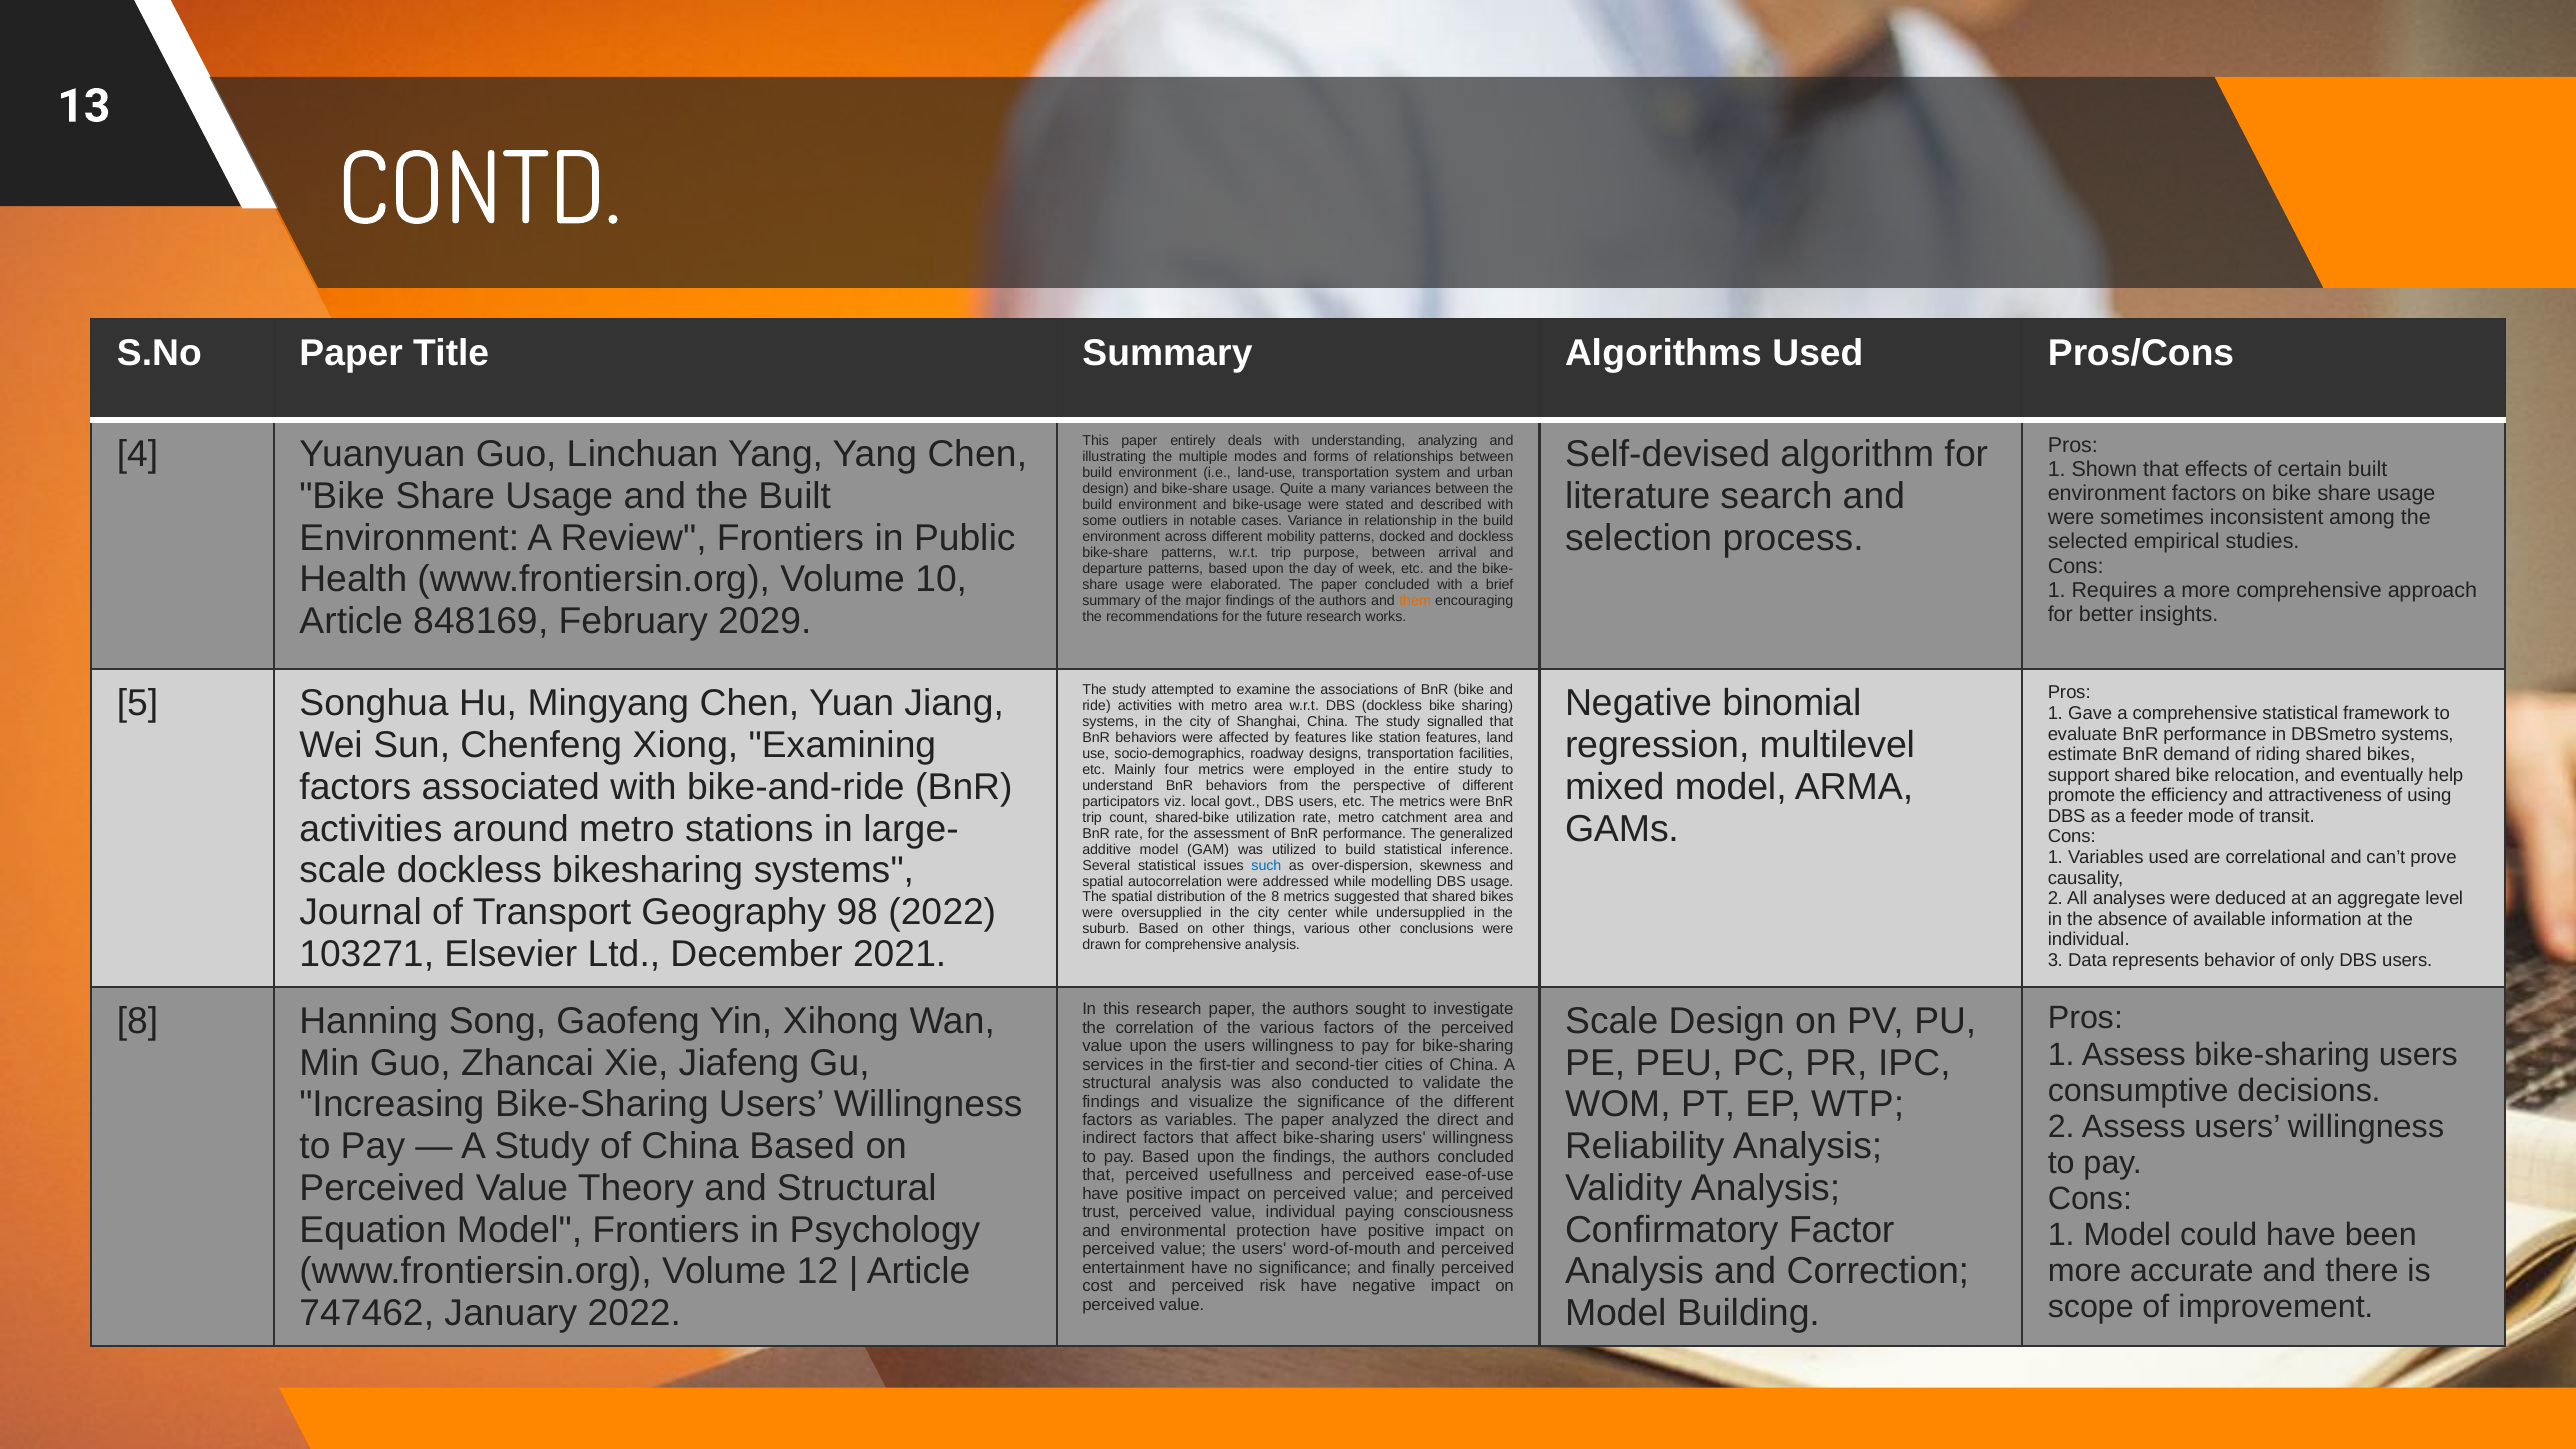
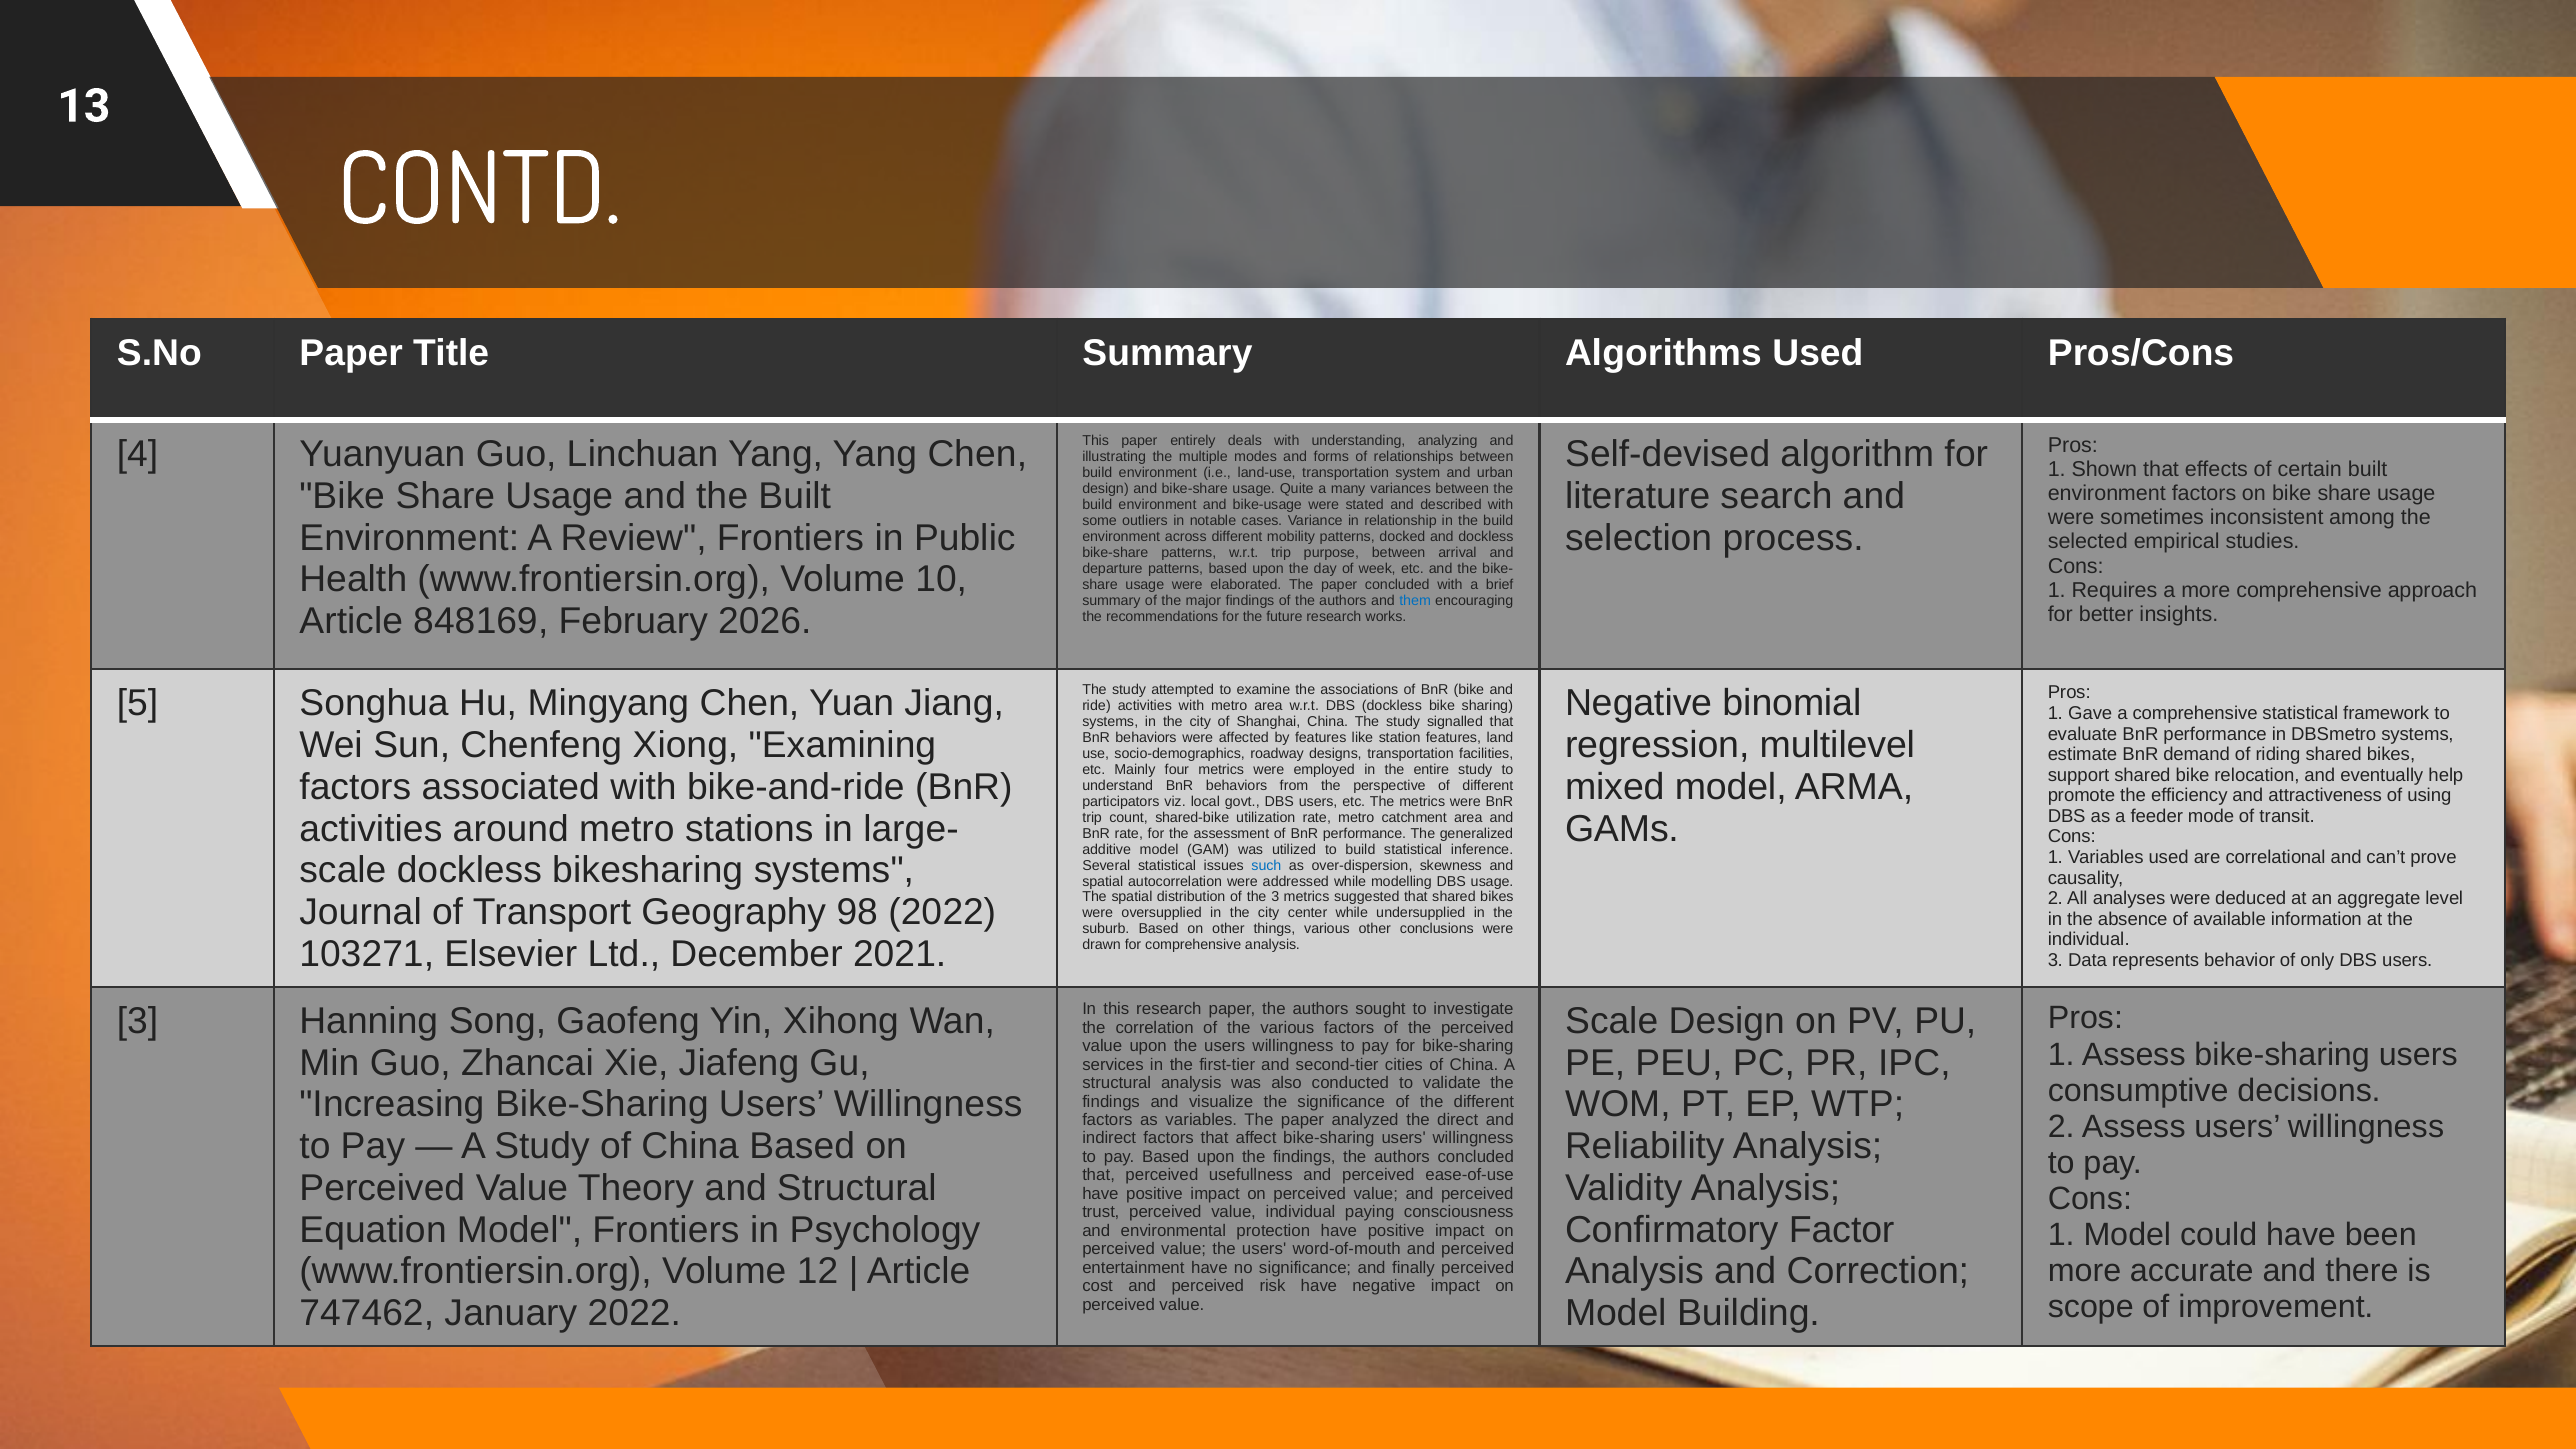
them colour: orange -> blue
2029: 2029 -> 2026
the 8: 8 -> 3
8 at (138, 1021): 8 -> 3
